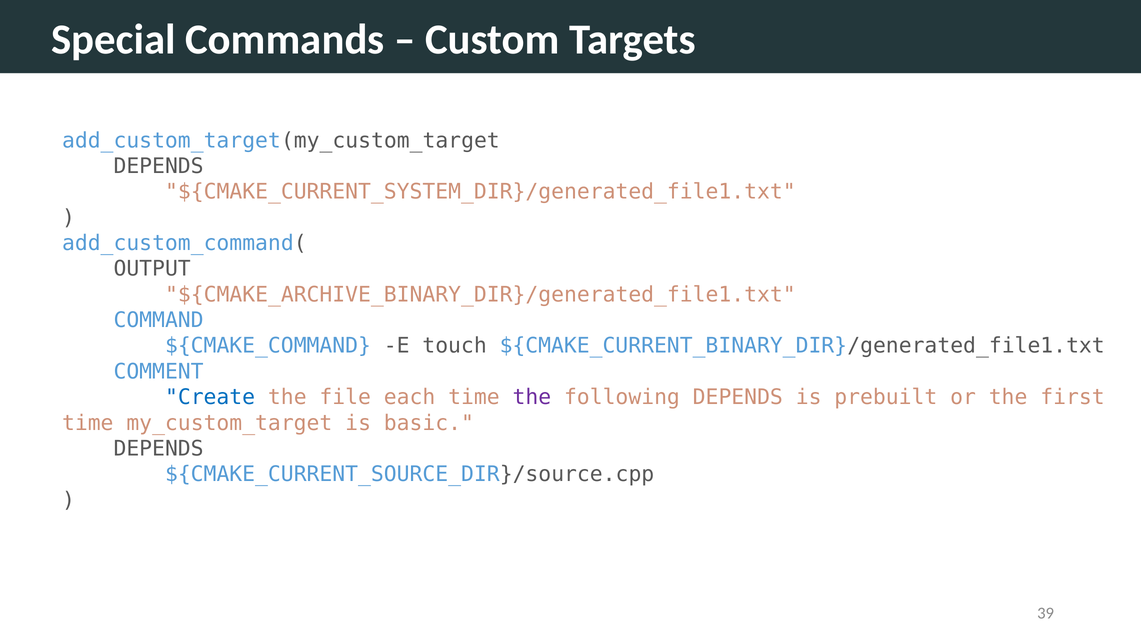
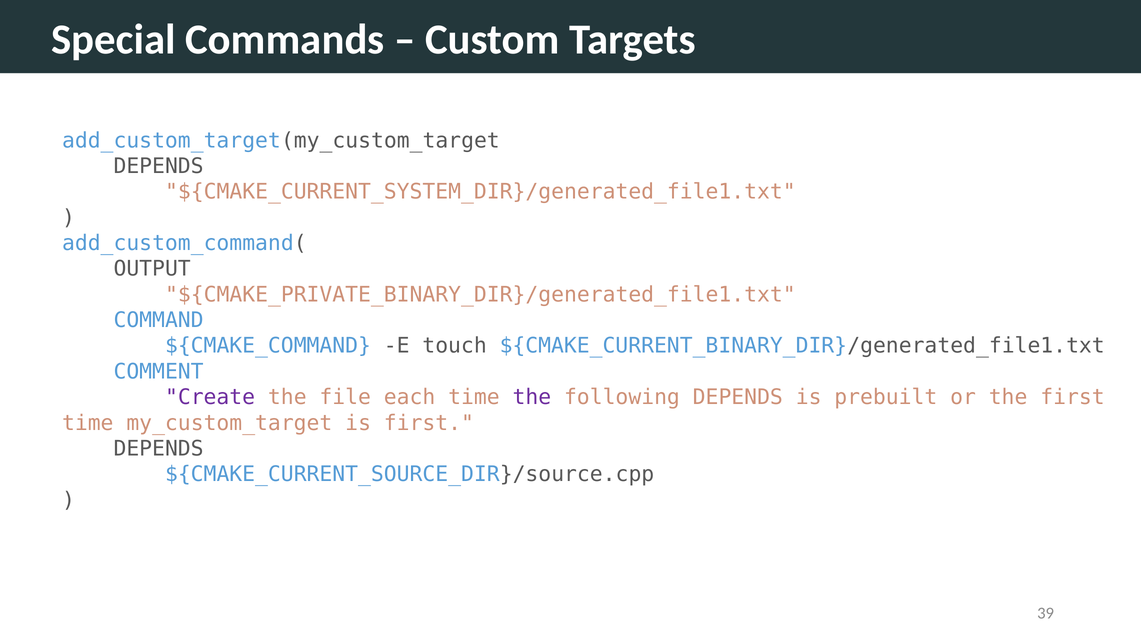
${CMAKE_ARCHIVE_BINARY_DIR}/generated_file1.txt: ${CMAKE_ARCHIVE_BINARY_DIR}/generated_file1.txt -> ${CMAKE_PRIVATE_BINARY_DIR}/generated_file1.txt
Create colour: blue -> purple
is basic: basic -> first
